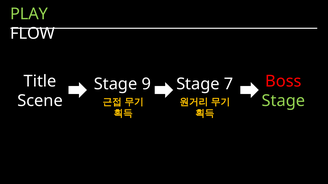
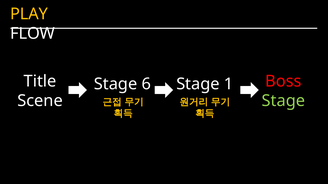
PLAY colour: light green -> yellow
9: 9 -> 6
7: 7 -> 1
